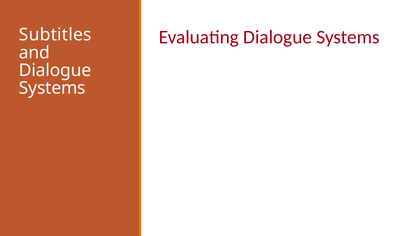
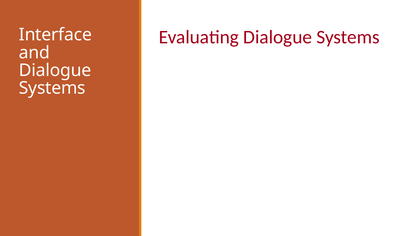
Subtitles: Subtitles -> Interface
